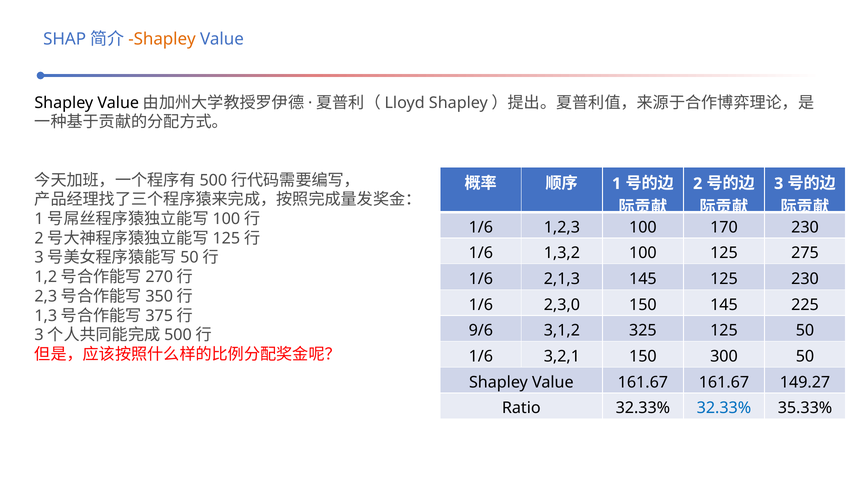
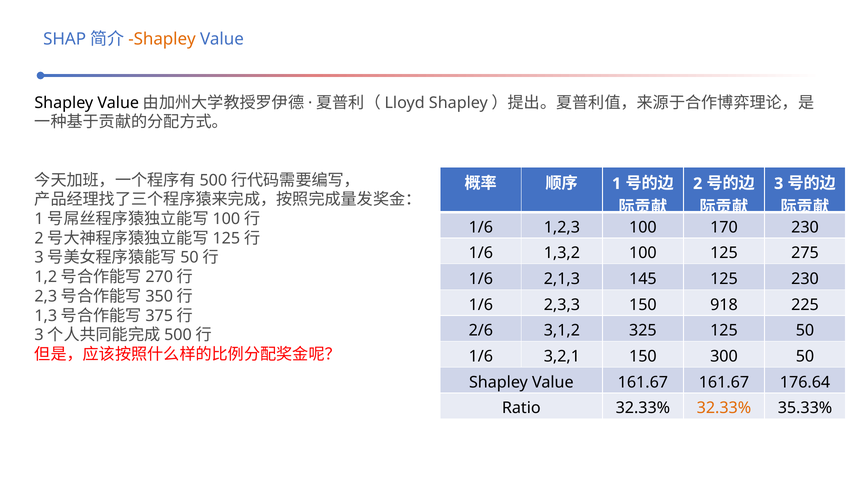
2,3,0: 2,3,0 -> 2,3,3
150 145: 145 -> 918
9/6: 9/6 -> 2/6
149.27: 149.27 -> 176.64
32.33% at (724, 408) colour: blue -> orange
